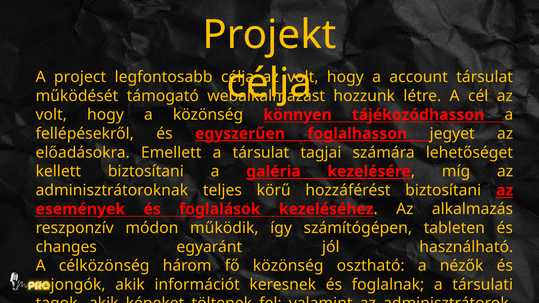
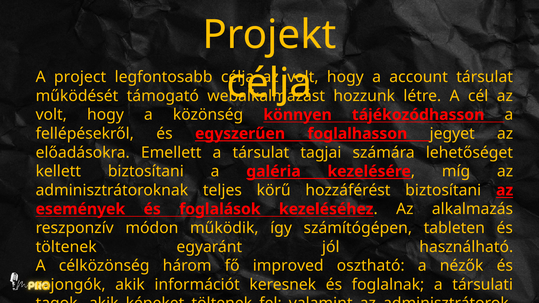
changes at (66, 247): changes -> töltenek
fő közönség: közönség -> improved
